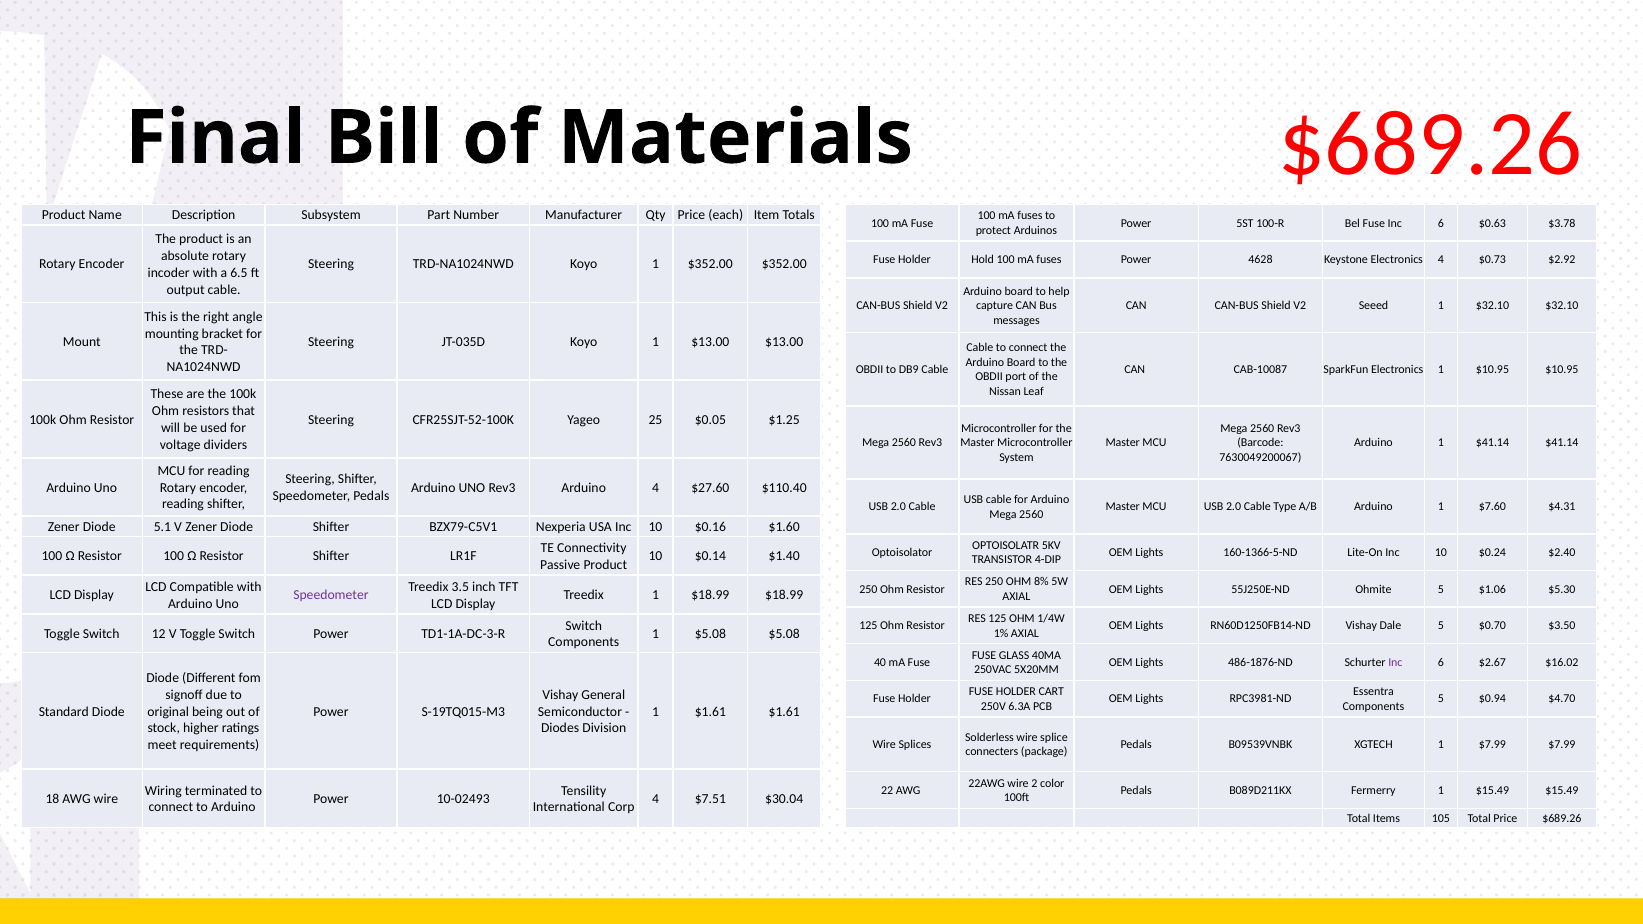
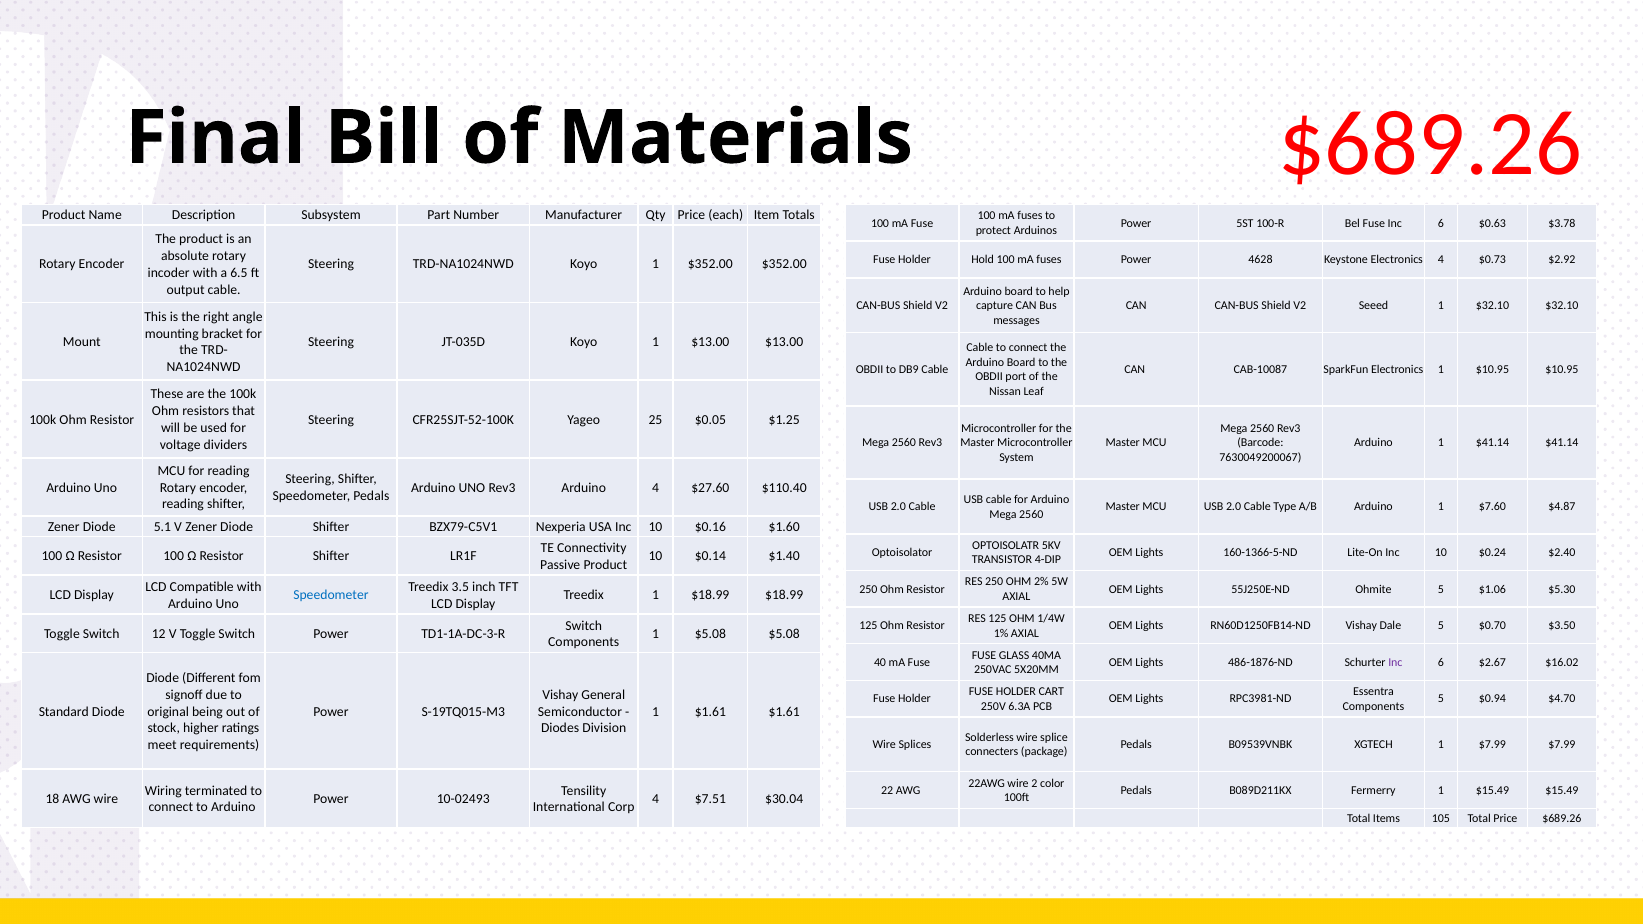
$4.31: $4.31 -> $4.87
8%: 8% -> 2%
Speedometer at (331, 595) colour: purple -> blue
